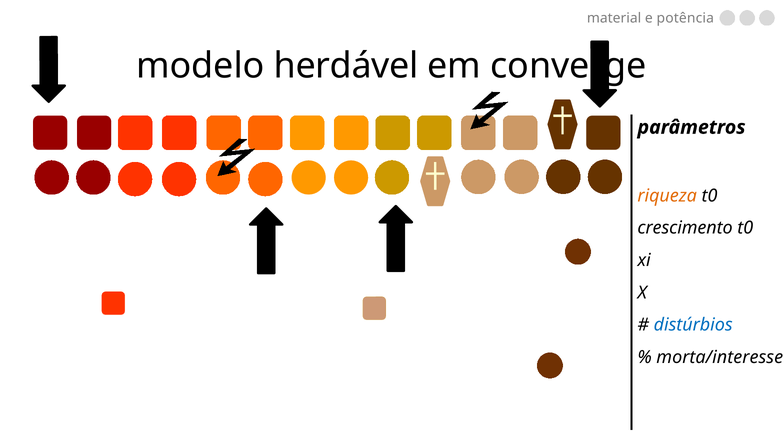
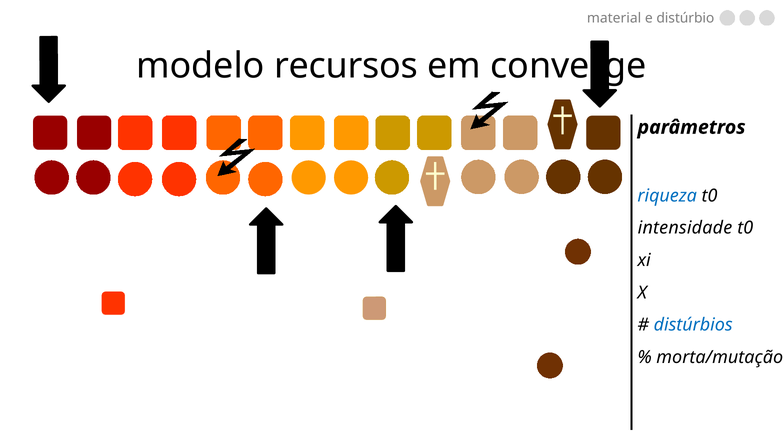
potência: potência -> distúrbio
herdável: herdável -> recursos
riqueza colour: orange -> blue
crescimento: crescimento -> intensidade
morta/interesse: morta/interesse -> morta/mutação
